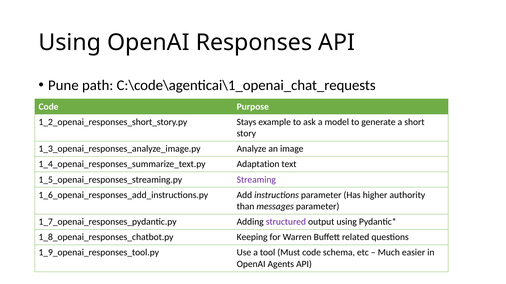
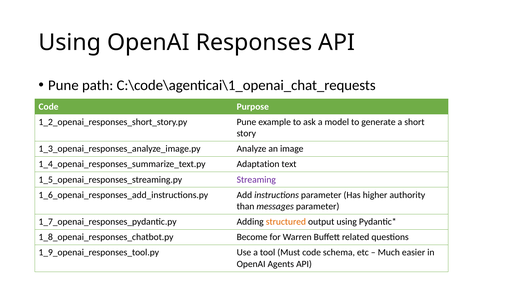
Stays at (247, 122): Stays -> Pune
structured colour: purple -> orange
Keeping: Keeping -> Become
